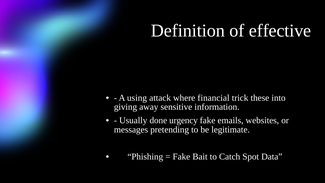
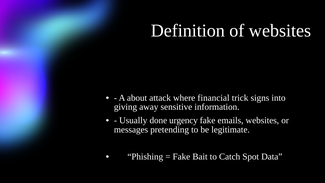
of effective: effective -> websites
using: using -> about
these: these -> signs
